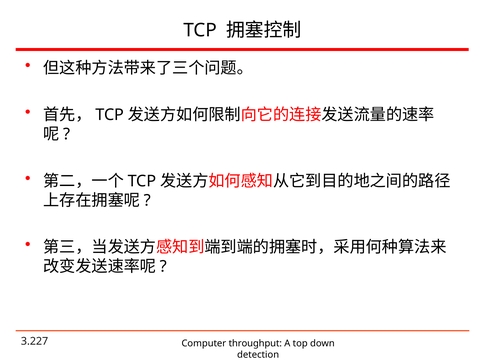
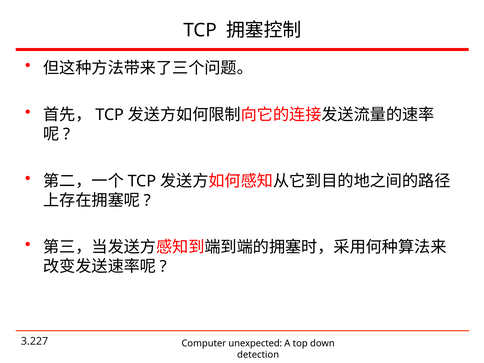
throughput: throughput -> unexpected
